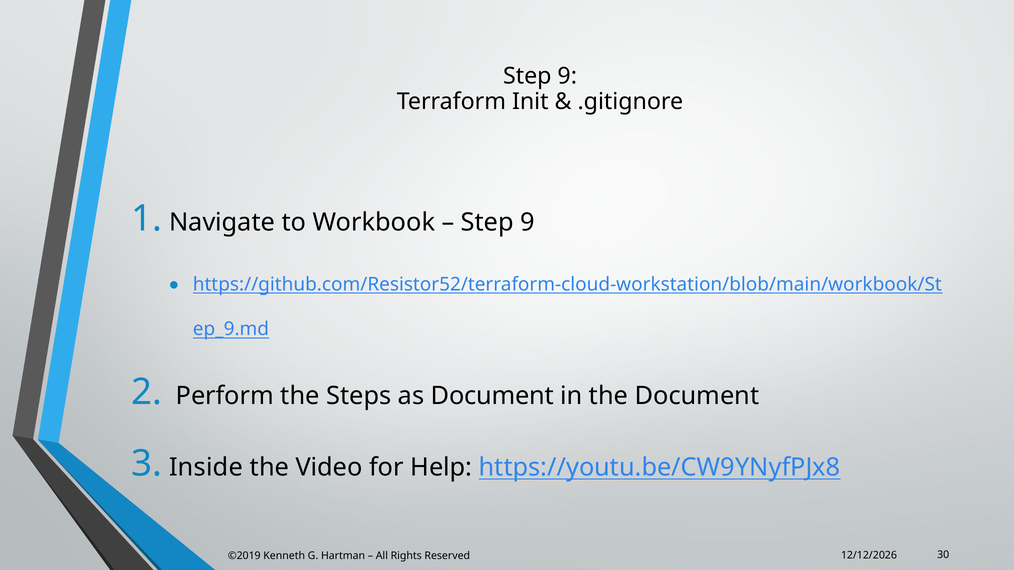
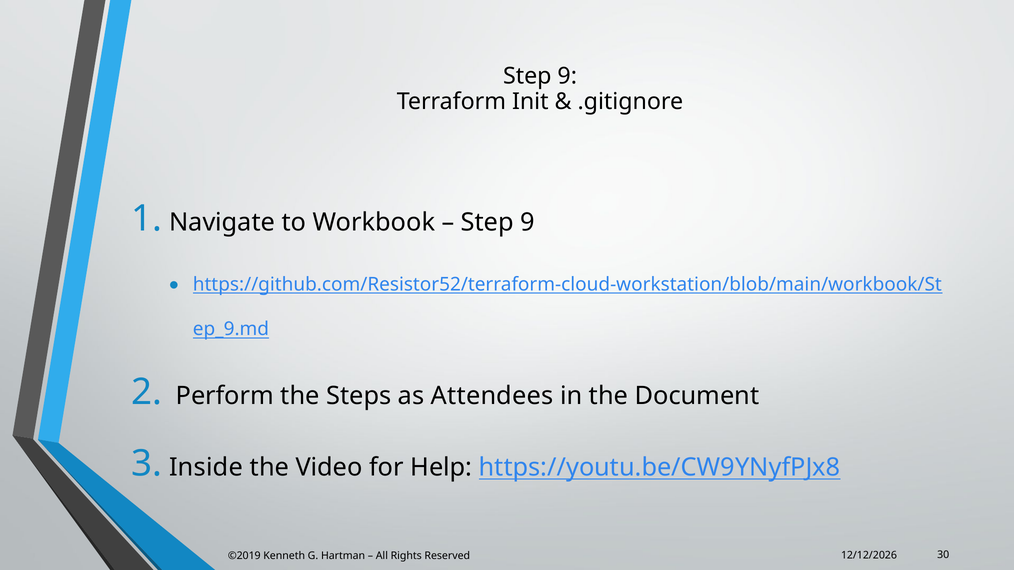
as Document: Document -> Attendees
